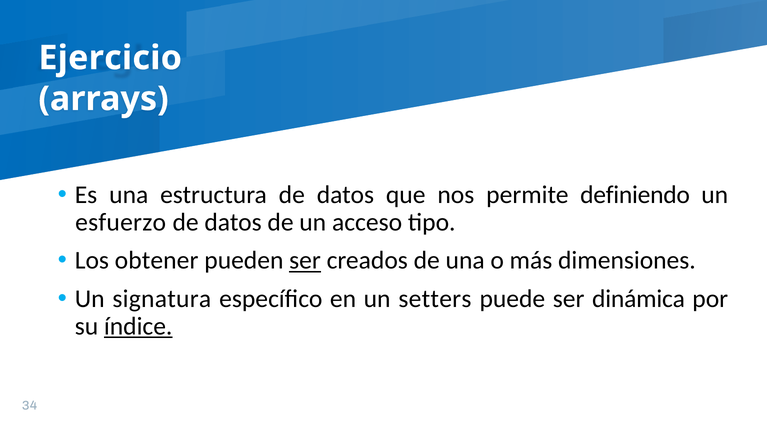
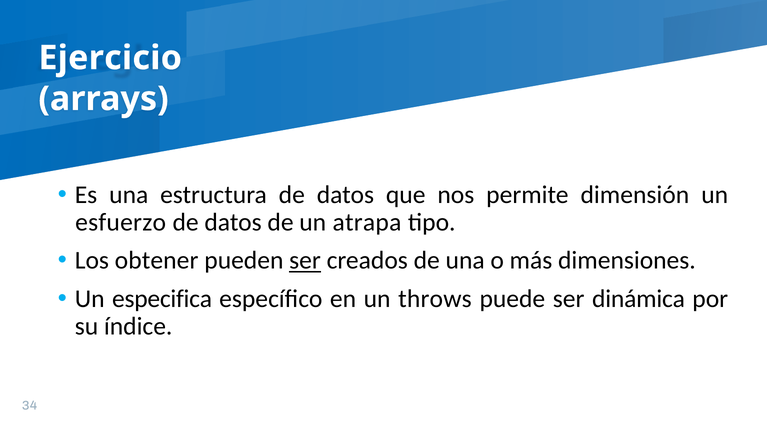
definiendo: definiendo -> dimensión
acceso: acceso -> atrapa
signatura: signatura -> especifica
setters: setters -> throws
índice underline: present -> none
